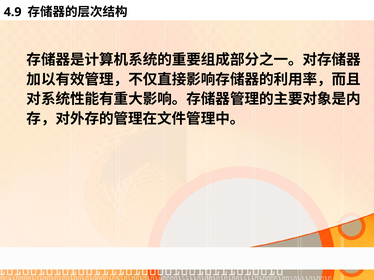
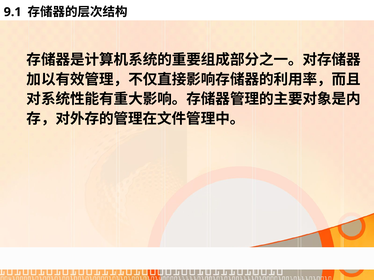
4.9: 4.9 -> 9.1
